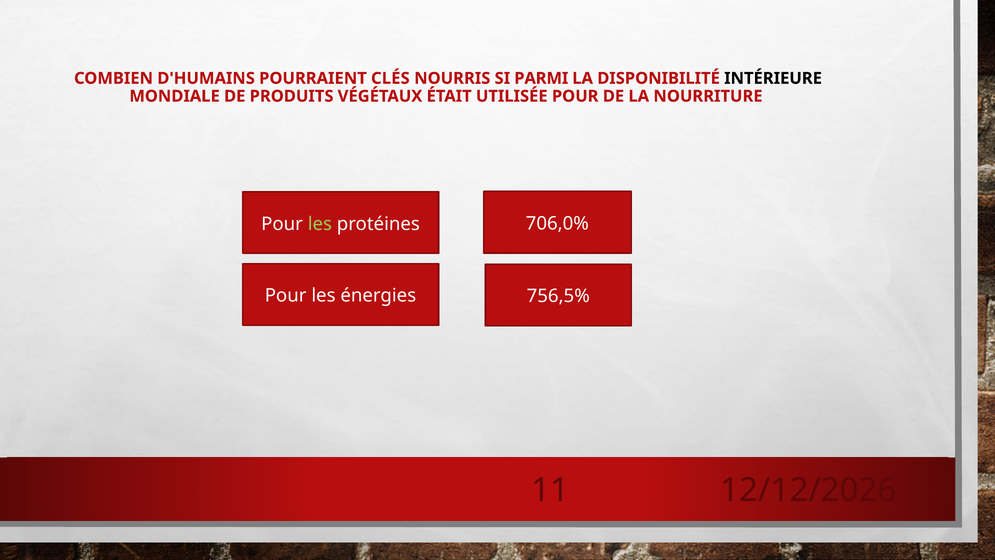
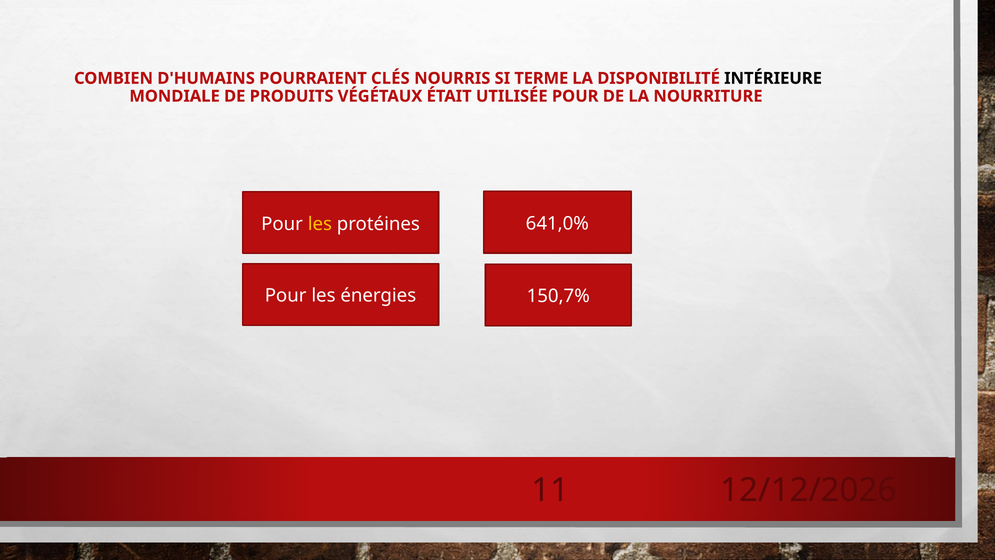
PARMI: PARMI -> TERME
les at (320, 224) colour: light green -> yellow
706,0%: 706,0% -> 641,0%
756,5%: 756,5% -> 150,7%
